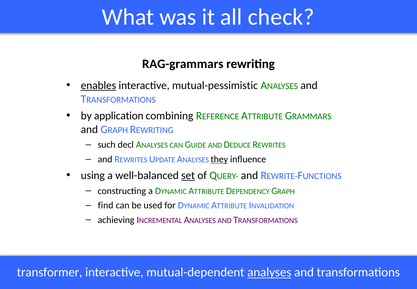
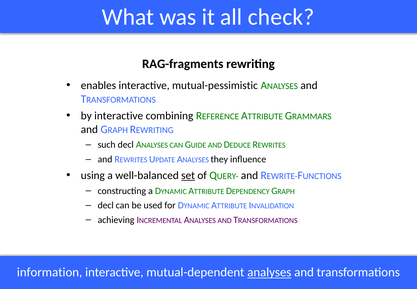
RAG-grammars: RAG-grammars -> RAG-fragments
enables underline: present -> none
by application: application -> interactive
they underline: present -> none
find at (106, 205): find -> decl
transformer: transformer -> information
